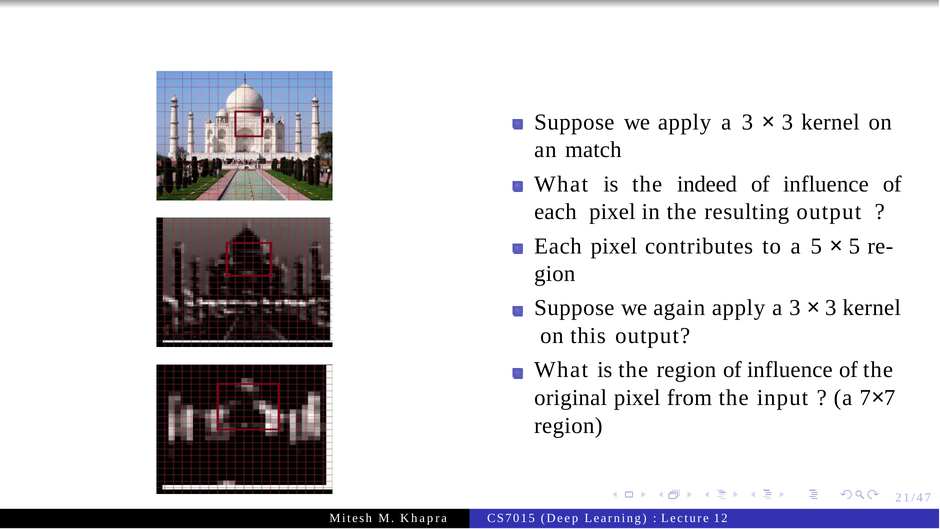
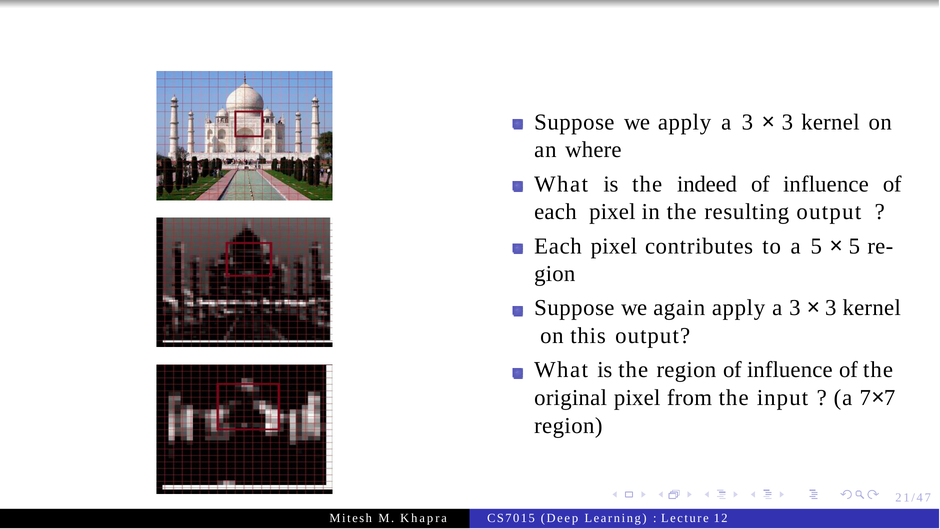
match: match -> where
